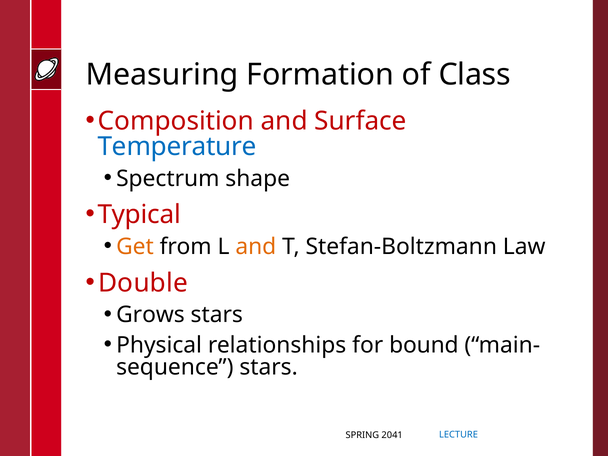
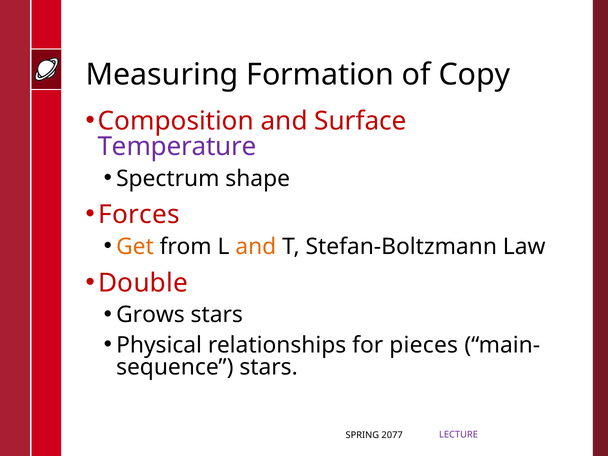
Class: Class -> Copy
Temperature colour: blue -> purple
Typical: Typical -> Forces
bound: bound -> pieces
LECTURE colour: blue -> purple
2041: 2041 -> 2077
